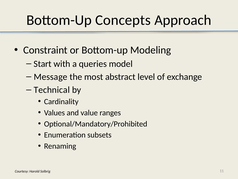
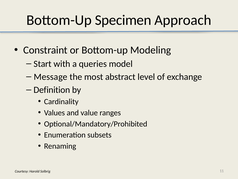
Concepts: Concepts -> Specimen
Technical: Technical -> Definition
